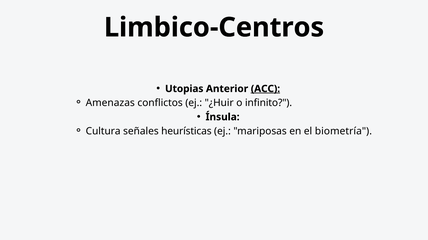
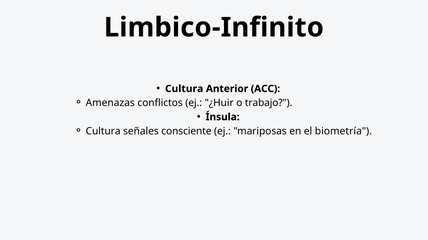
Limbico-Centros: Limbico-Centros -> Limbico-Infinito
Utopias at (184, 89): Utopias -> Cultura
ACC underline: present -> none
infinito: infinito -> trabajo
heurísticas: heurísticas -> consciente
